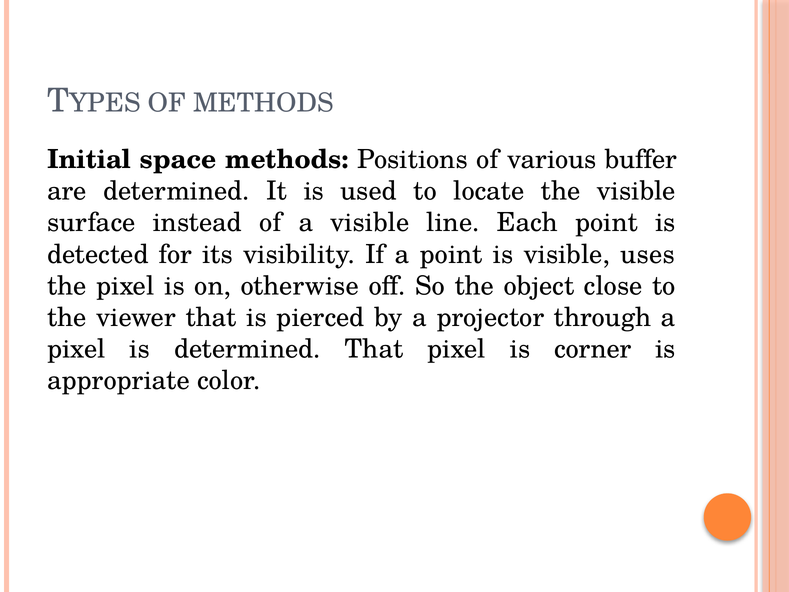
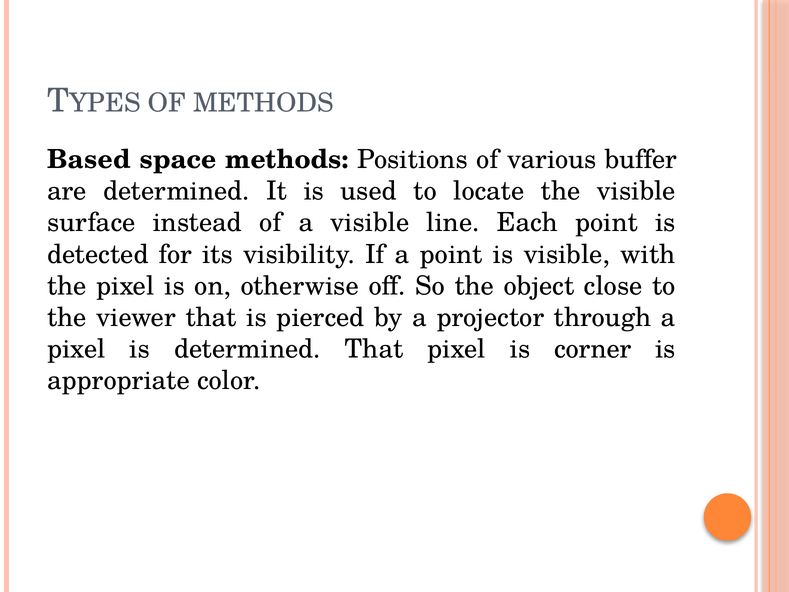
Initial: Initial -> Based
uses: uses -> with
